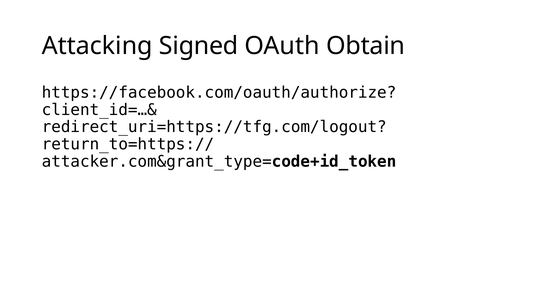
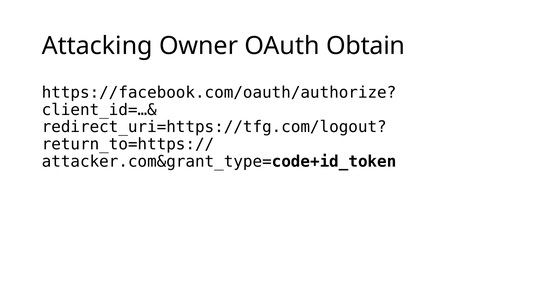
Signed: Signed -> Owner
